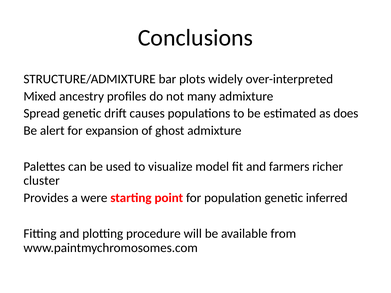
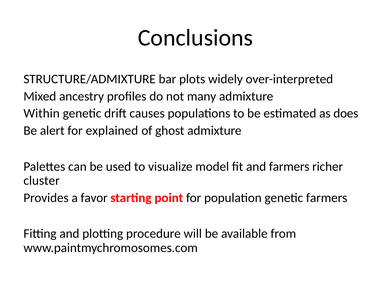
Spread: Spread -> Within
expansion: expansion -> explained
were: were -> favor
genetic inferred: inferred -> farmers
